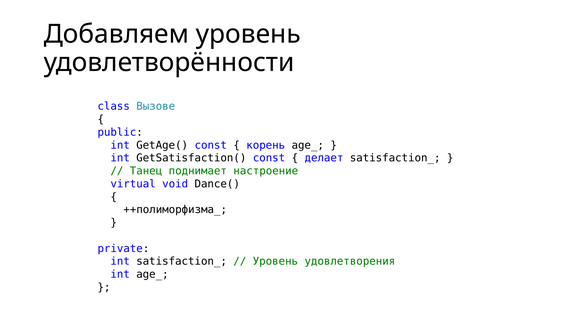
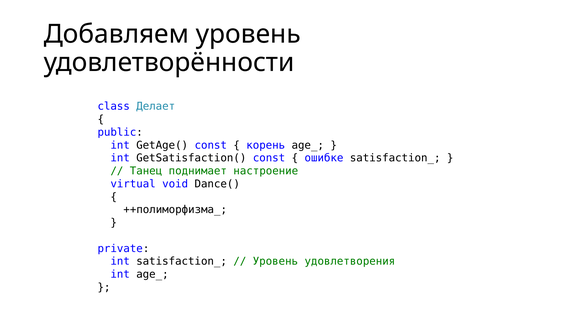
Вызове: Вызове -> Делает
делает: делает -> ошибке
